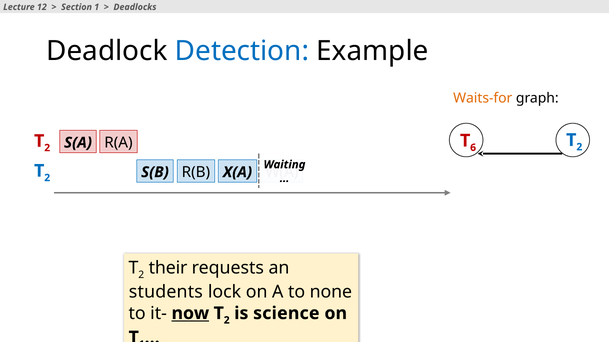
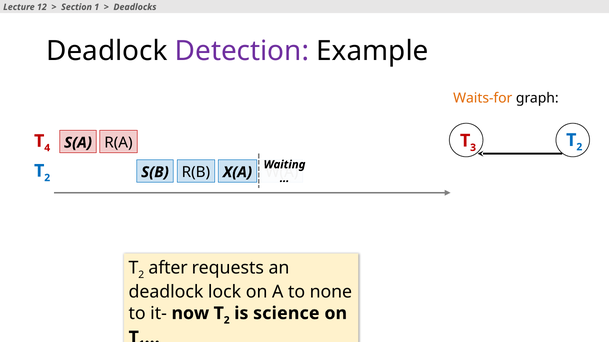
Detection colour: blue -> purple
6: 6 -> 3
2 at (47, 148): 2 -> 4
their: their -> after
students at (166, 292): students -> deadlock
now underline: present -> none
